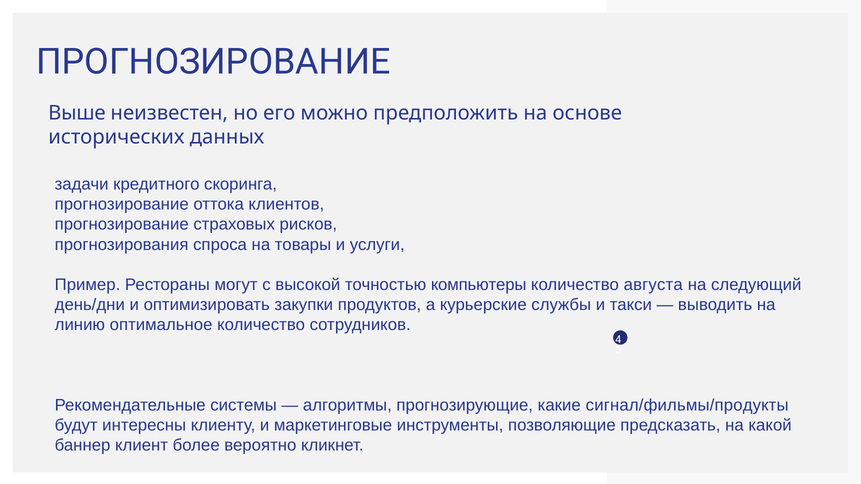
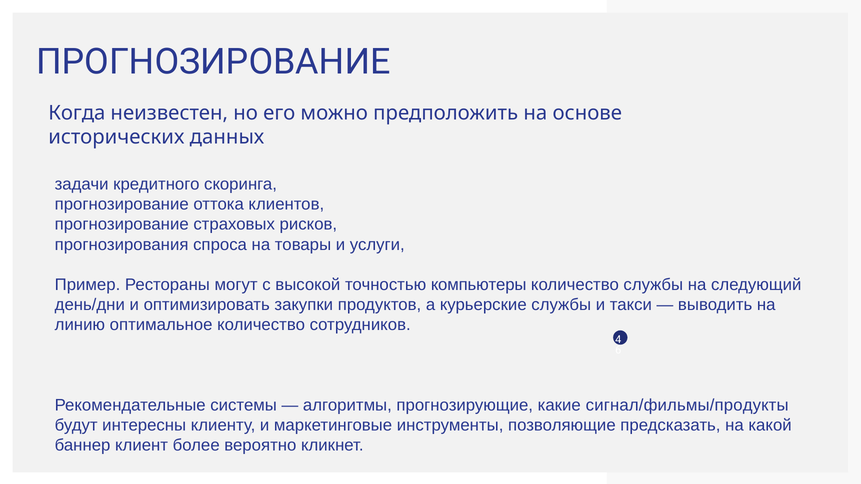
Выше: Выше -> Когда
количество августа: августа -> службы
